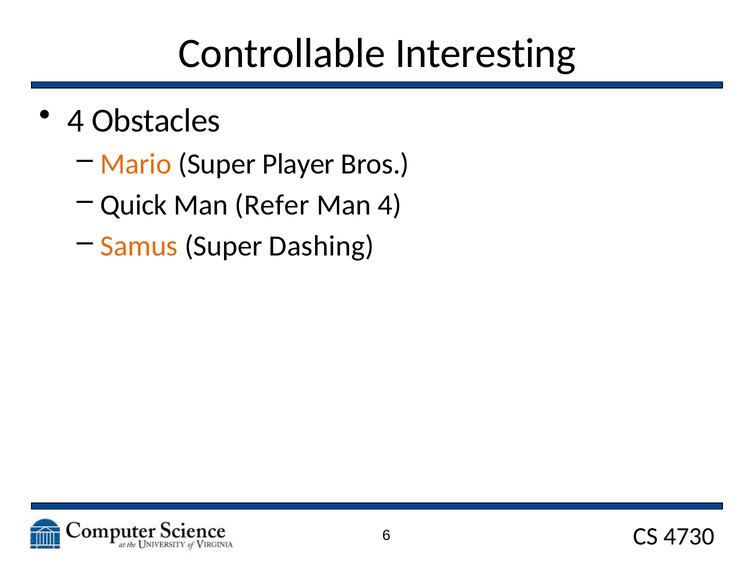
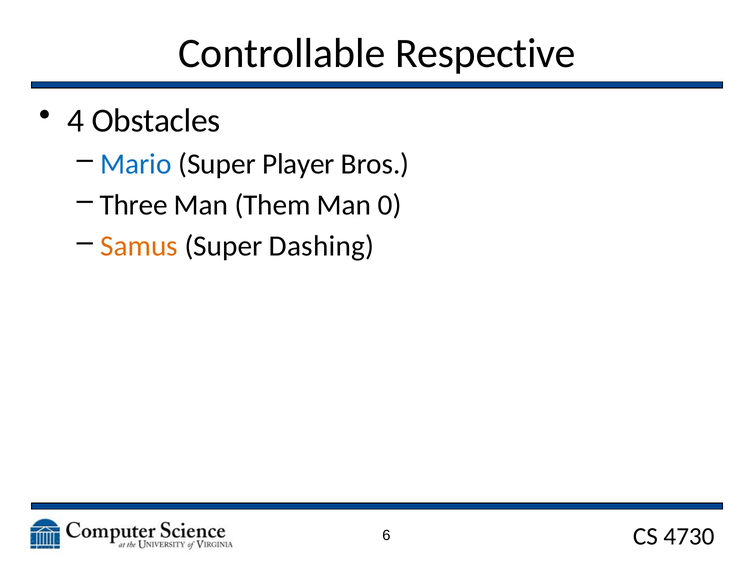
Interesting: Interesting -> Respective
Mario colour: orange -> blue
Quick: Quick -> Three
Refer: Refer -> Them
Man 4: 4 -> 0
